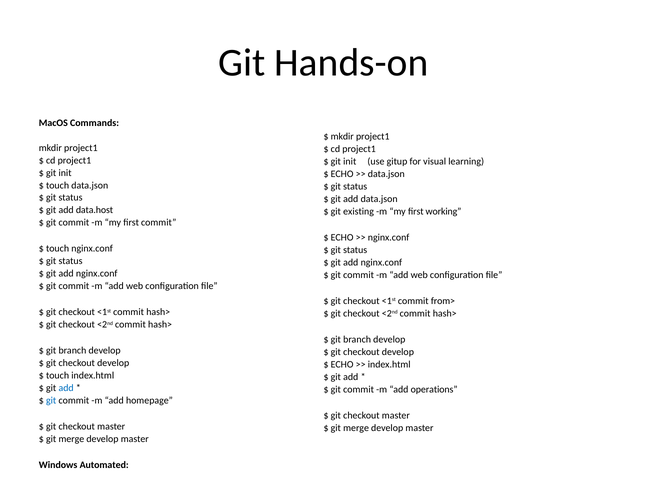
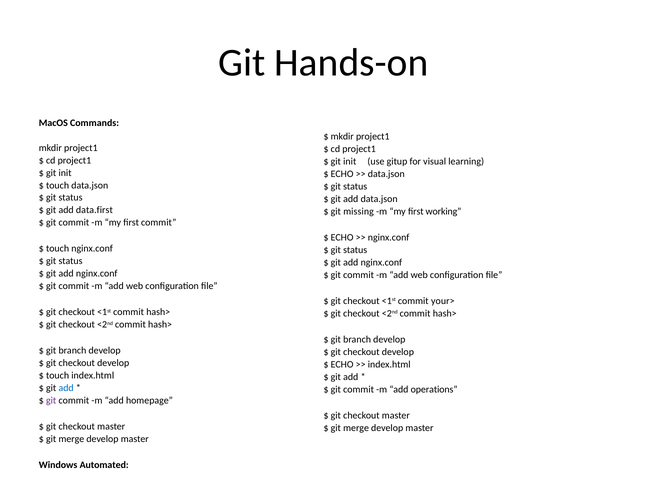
data.host: data.host -> data.first
existing: existing -> missing
from>: from> -> your>
git at (51, 401) colour: blue -> purple
